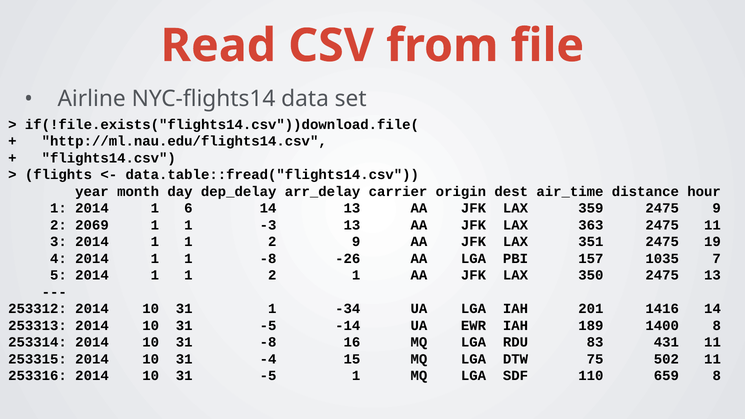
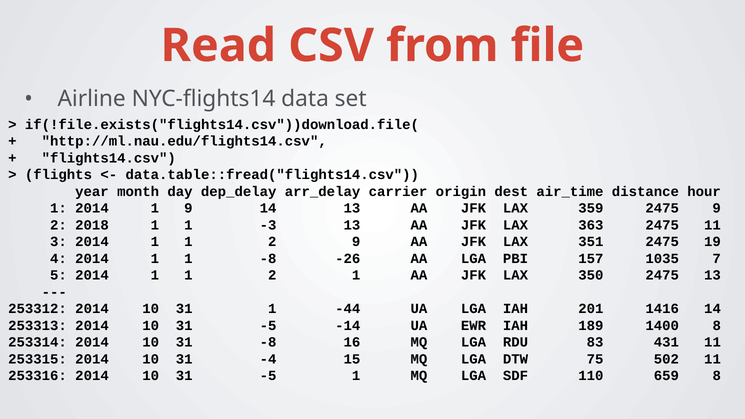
1 6: 6 -> 9
2069: 2069 -> 2018
-34: -34 -> -44
